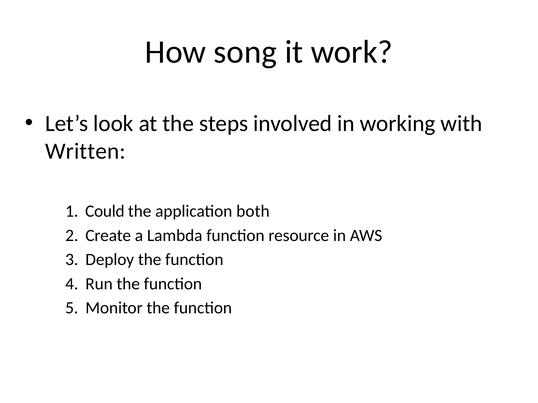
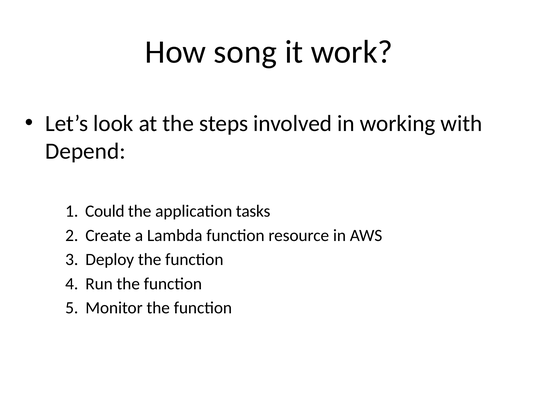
Written: Written -> Depend
both: both -> tasks
